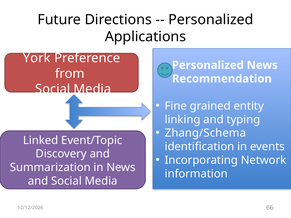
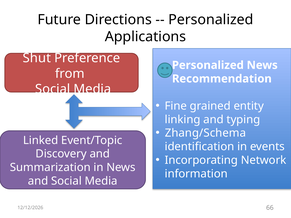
York: York -> Shut
